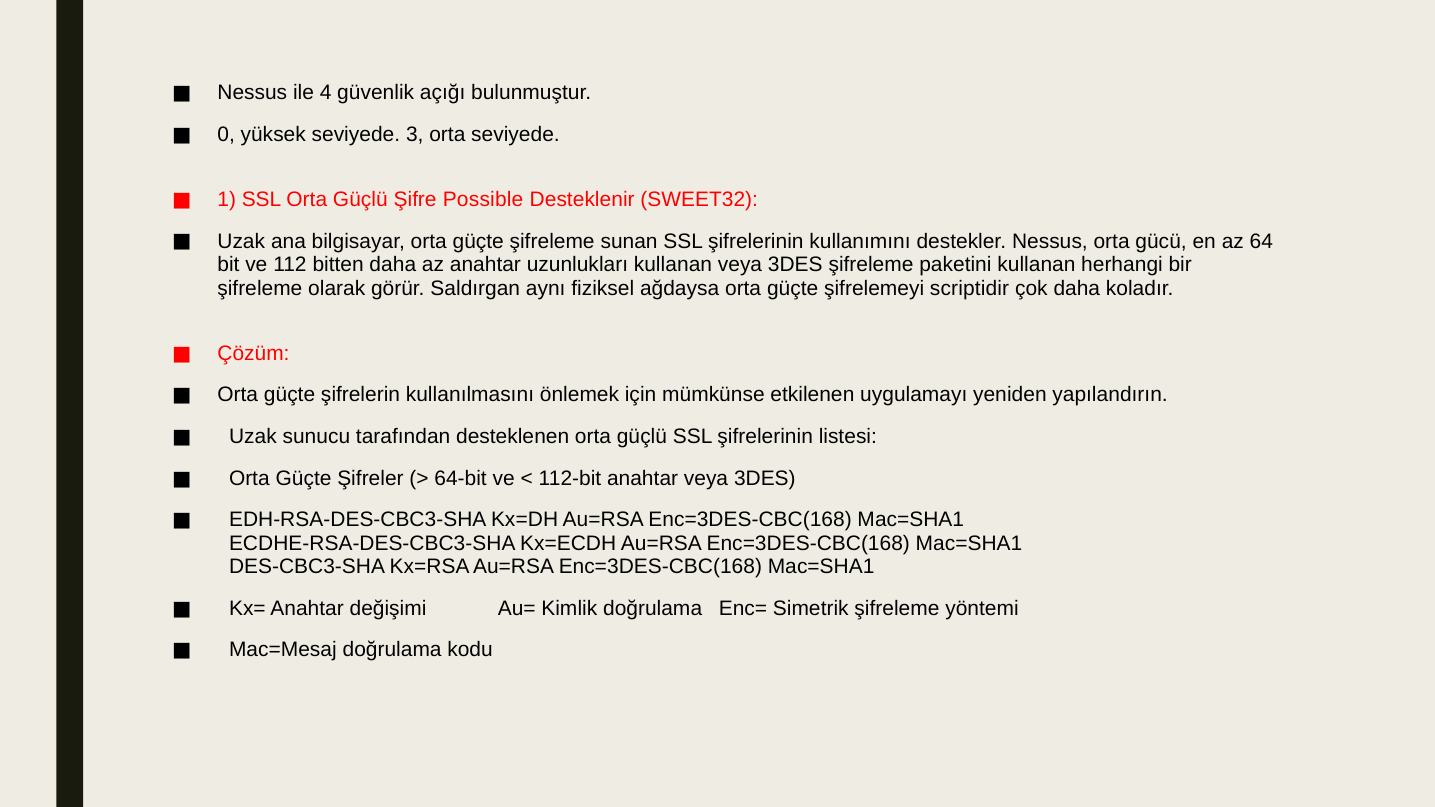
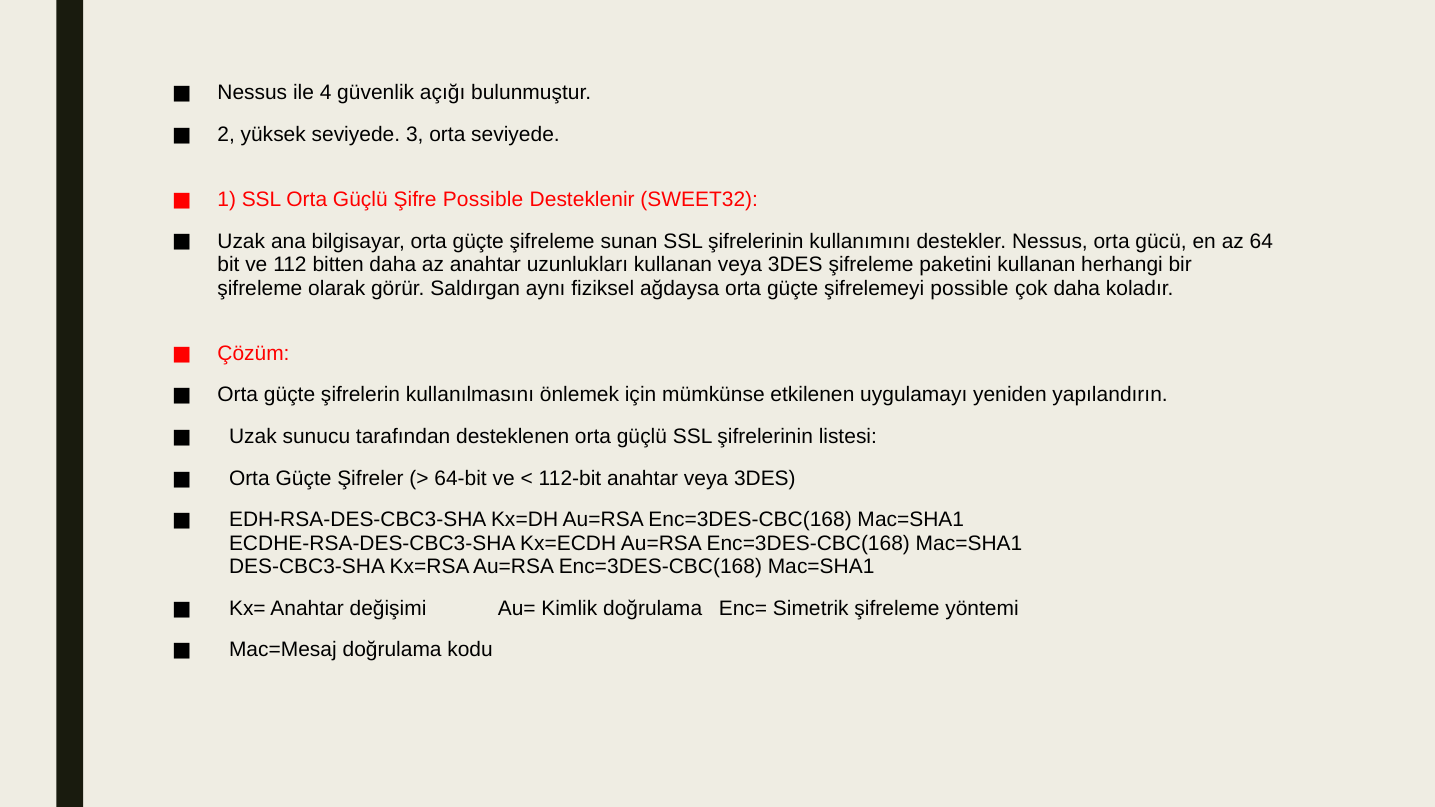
0: 0 -> 2
şifrelemeyi scriptidir: scriptidir -> possible
